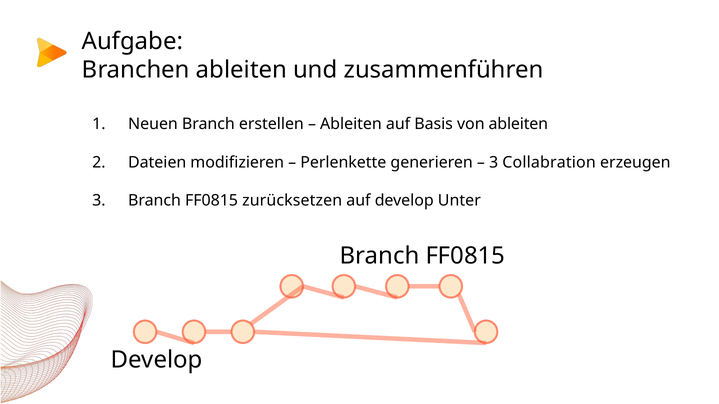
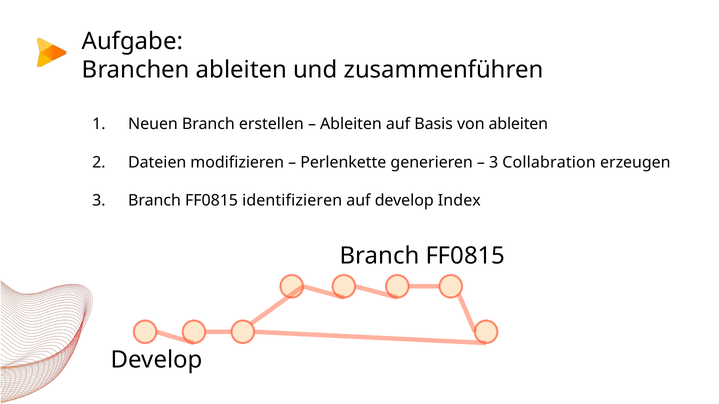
zurücksetzen: zurücksetzen -> identifizieren
Unter: Unter -> Index
